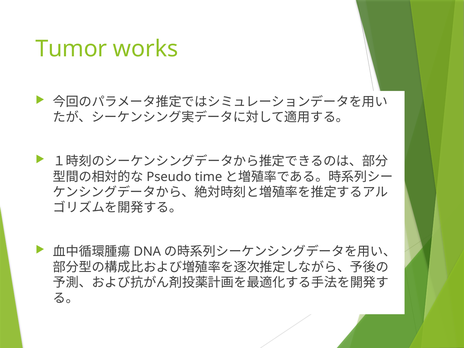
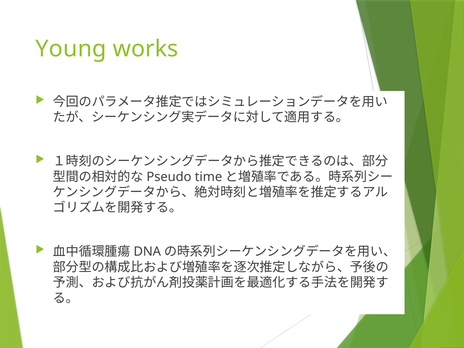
Tumor: Tumor -> Young
